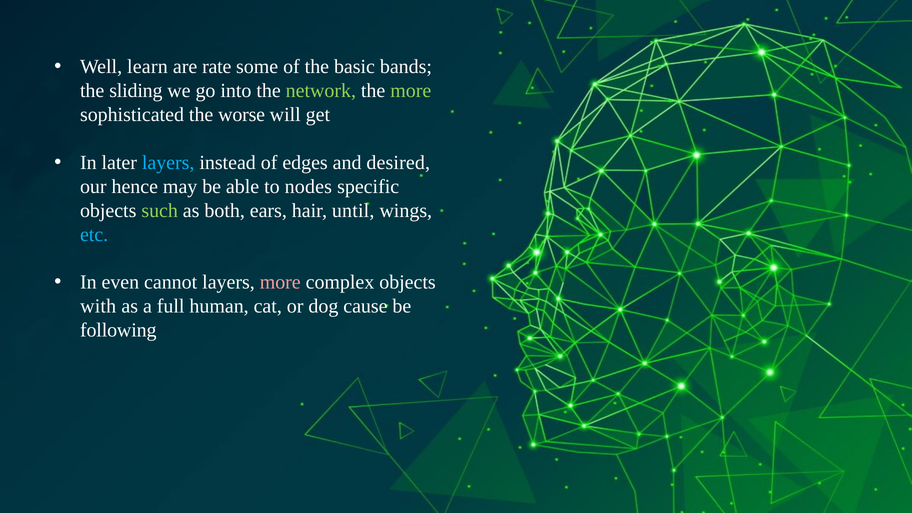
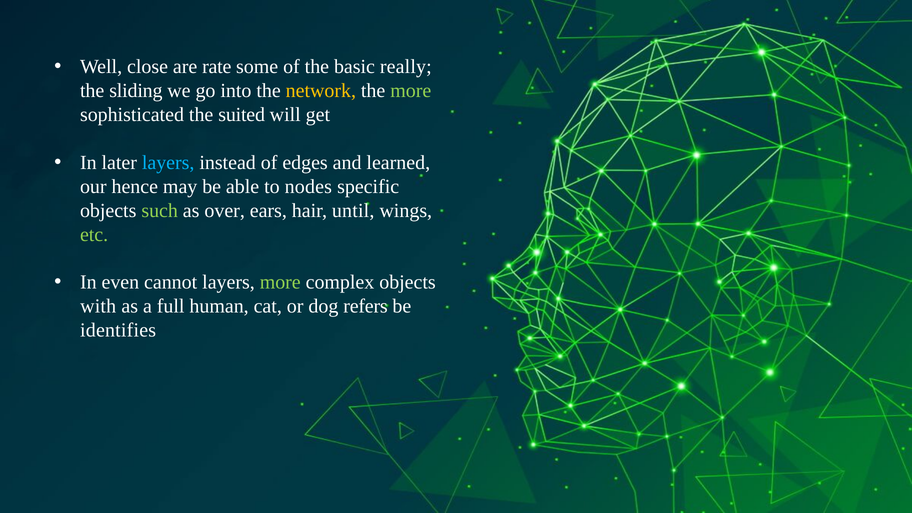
learn: learn -> close
bands: bands -> really
network colour: light green -> yellow
worse: worse -> suited
desired: desired -> learned
both: both -> over
etc colour: light blue -> light green
more at (280, 282) colour: pink -> light green
cause: cause -> refers
following: following -> identifies
